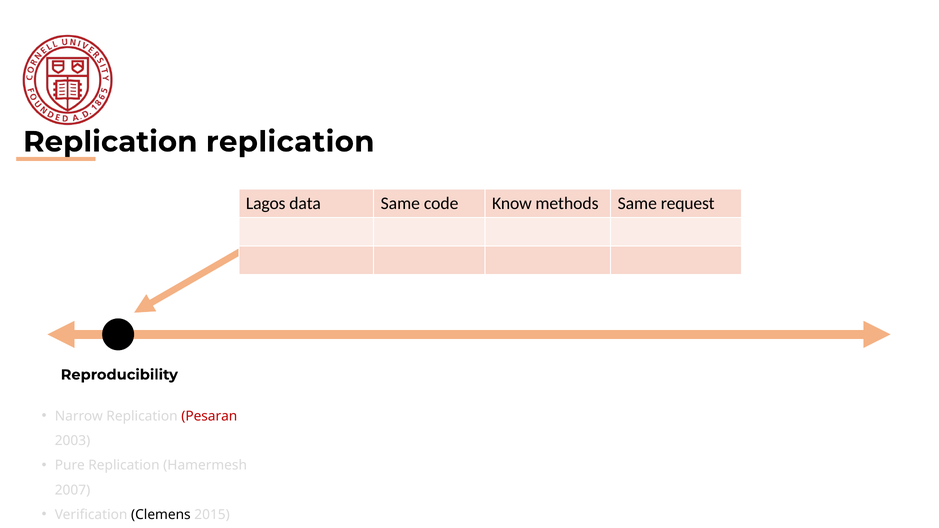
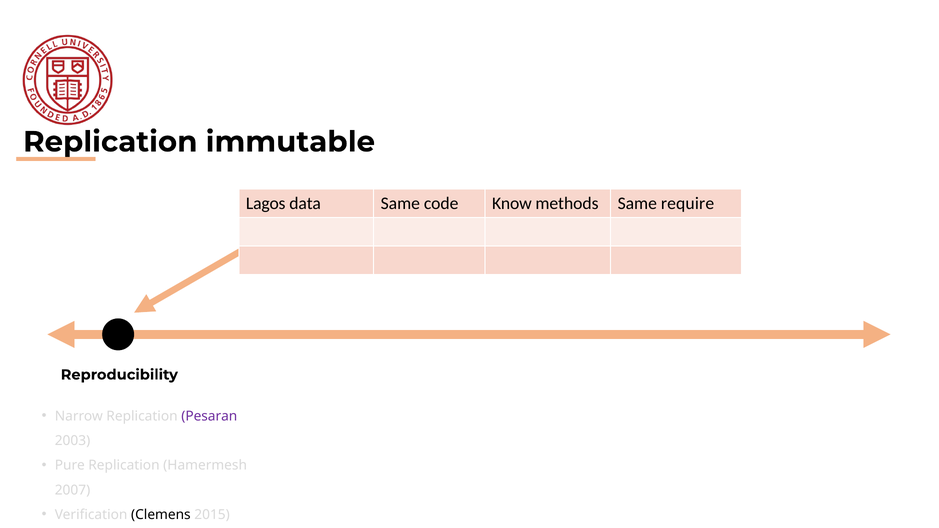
Replication replication: replication -> immutable
request: request -> require
Pesaran colour: red -> purple
